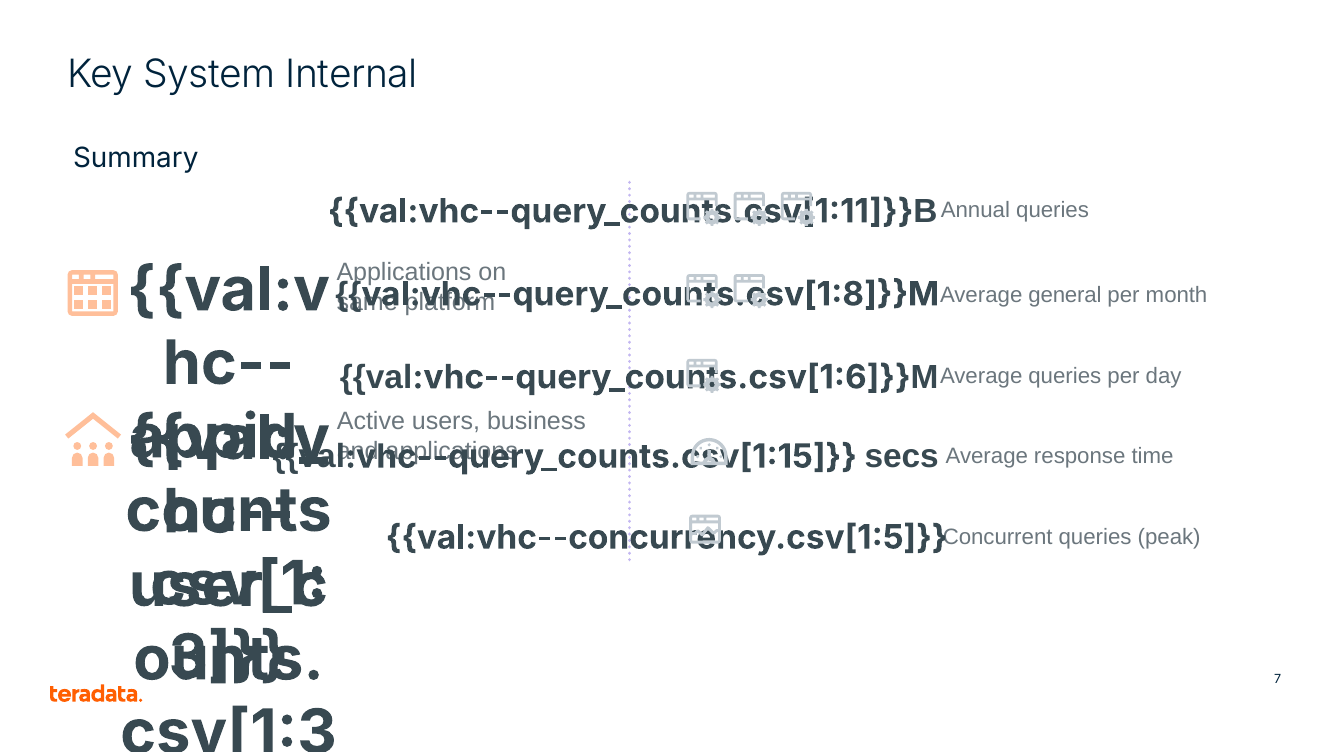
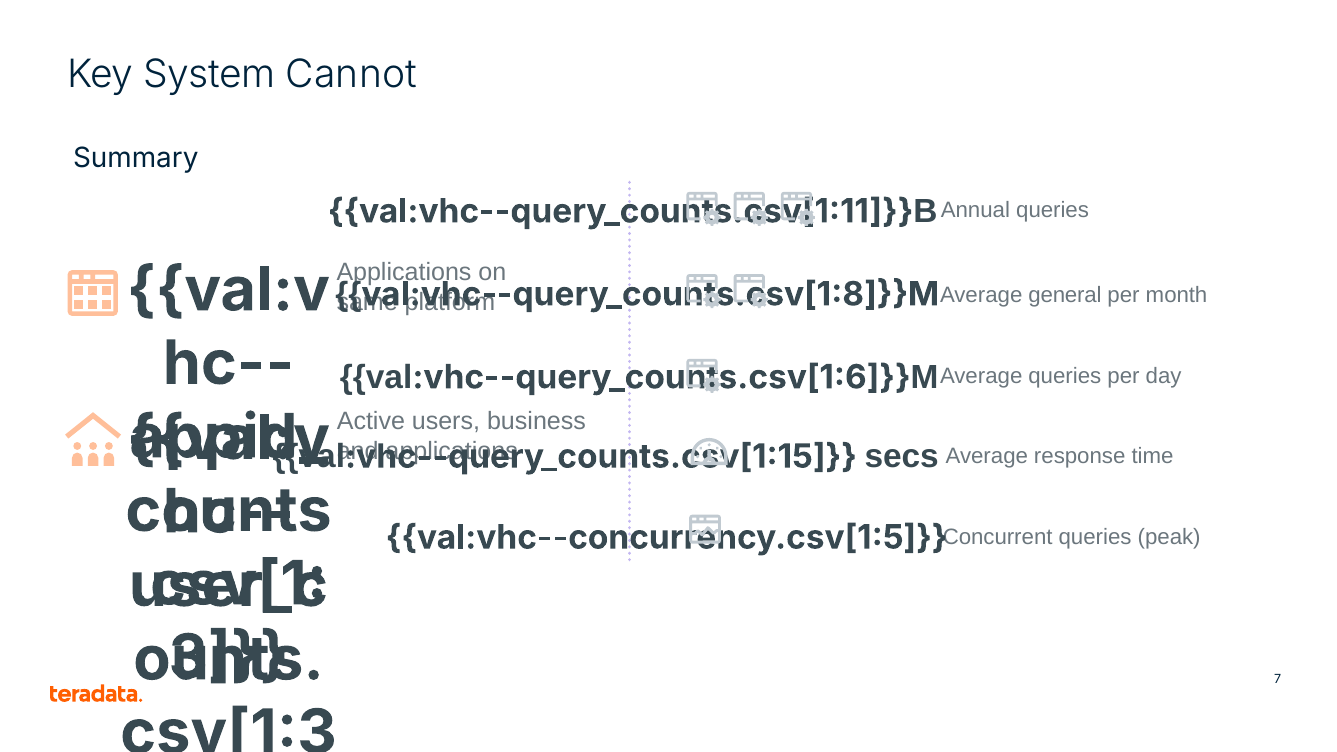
Internal: Internal -> Cannot
